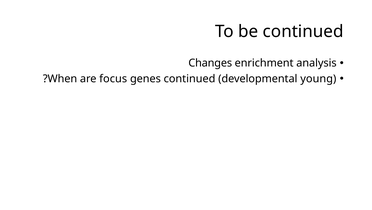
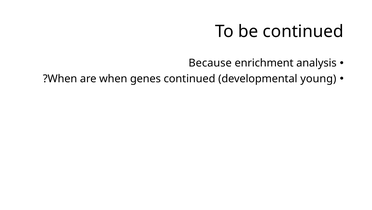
Changes: Changes -> Because
are focus: focus -> when
